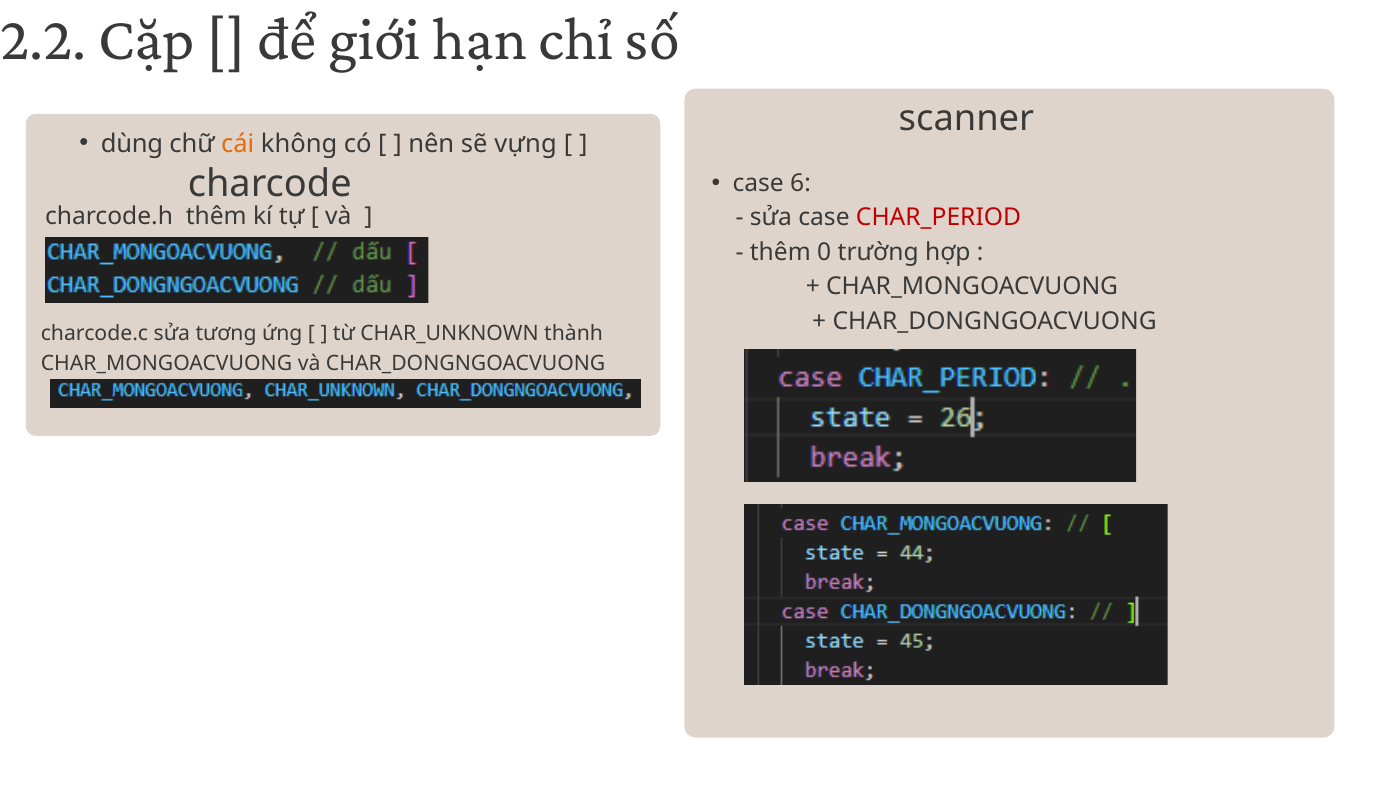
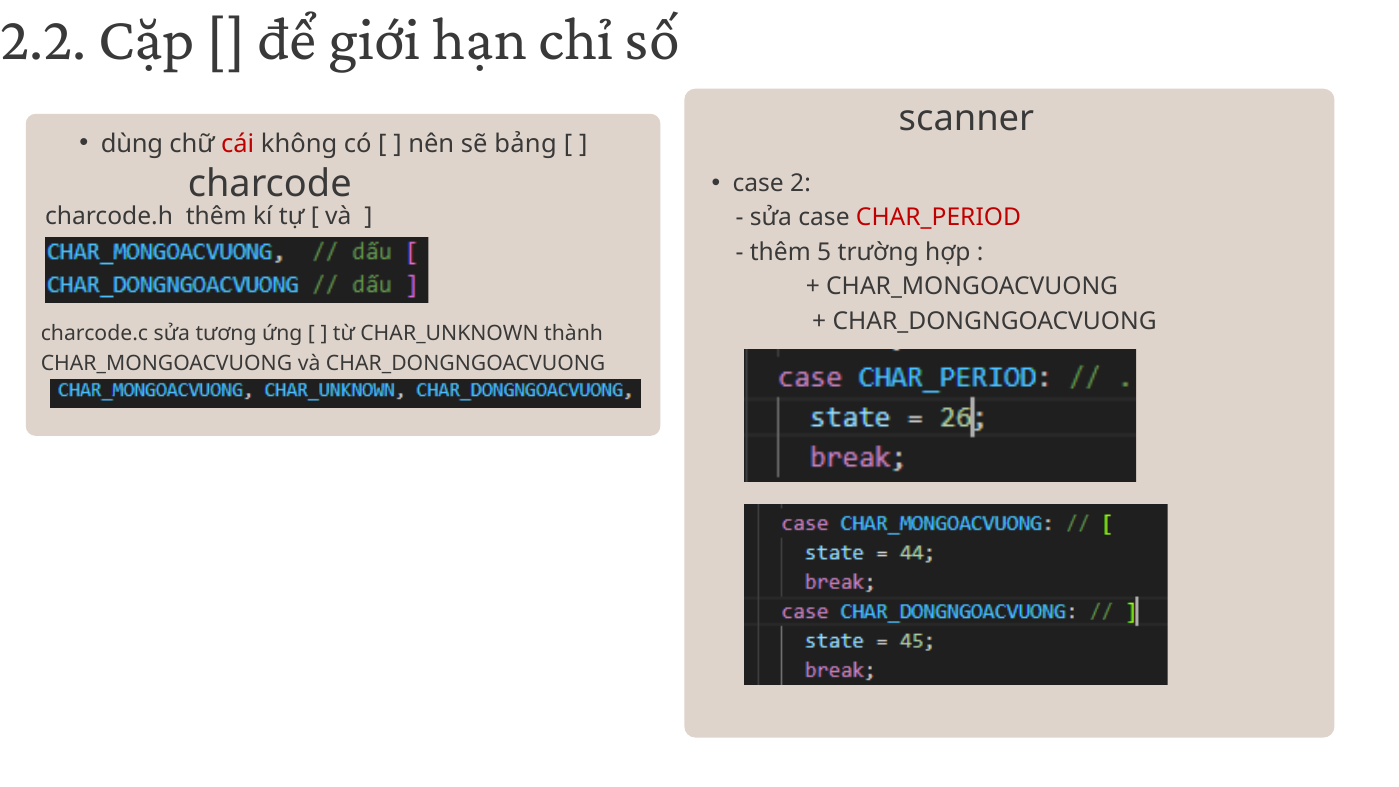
cái colour: orange -> red
vựng: vựng -> bảng
6: 6 -> 2
0: 0 -> 5
